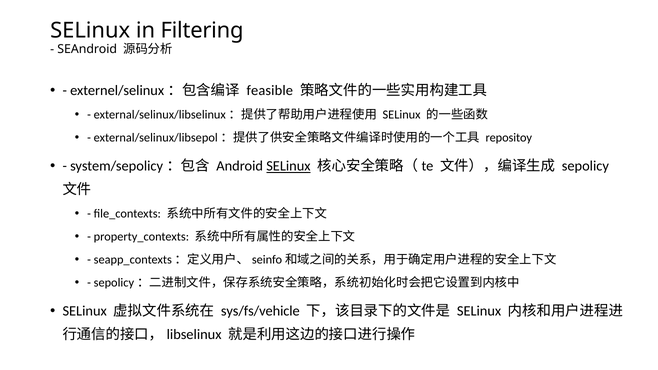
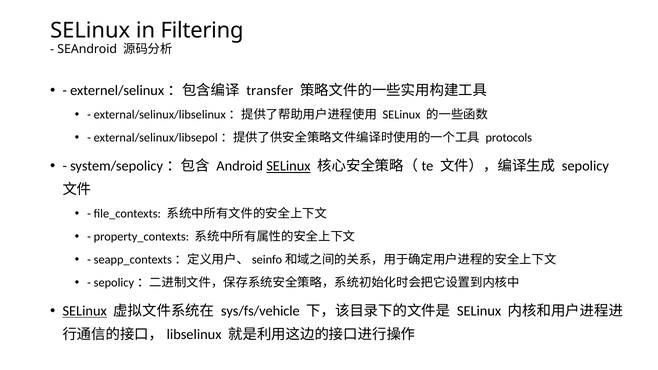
feasible: feasible -> transfer
repositoy: repositoy -> protocols
SELinux at (85, 311) underline: none -> present
